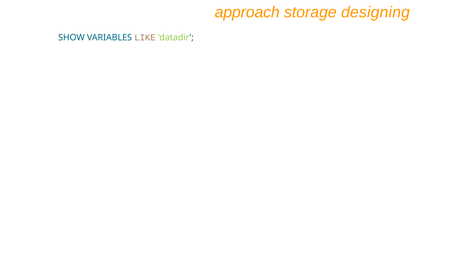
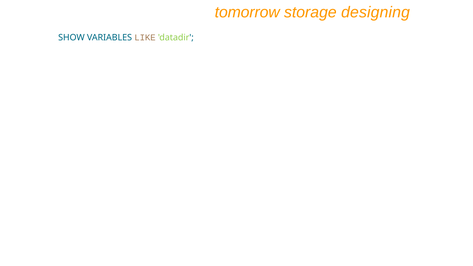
approach: approach -> tomorrow
